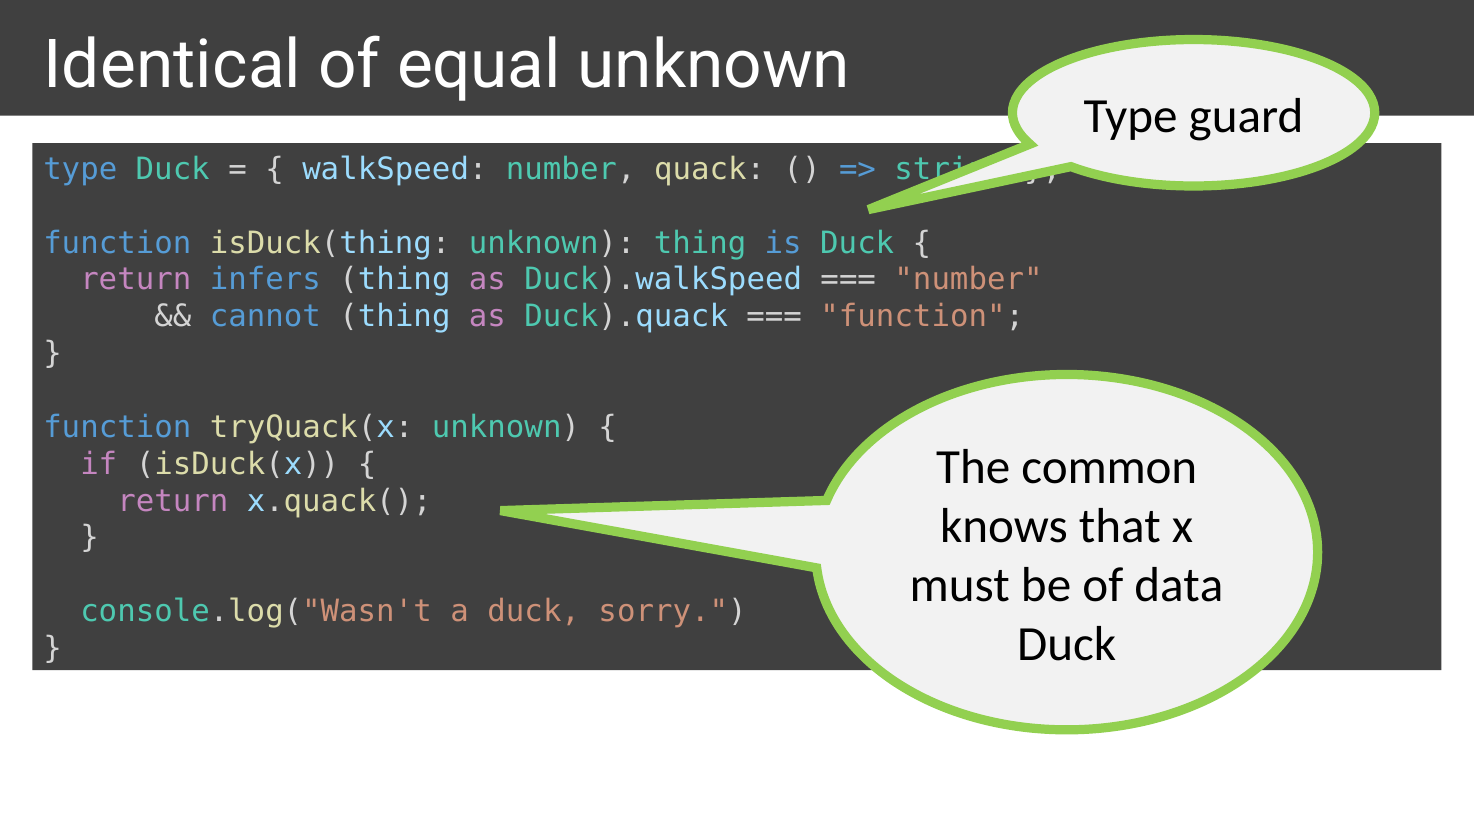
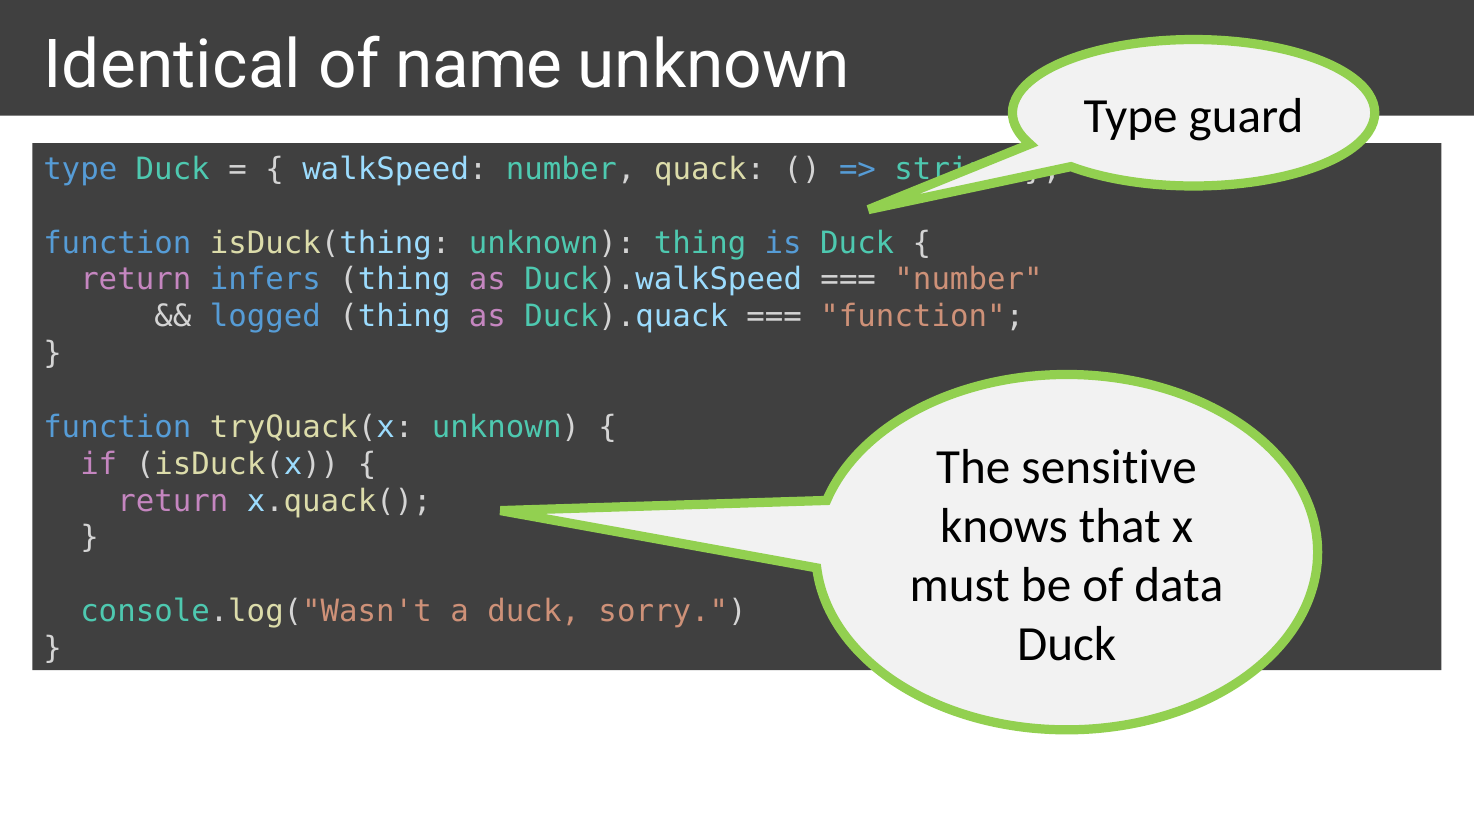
equal: equal -> name
cannot: cannot -> logged
common: common -> sensitive
